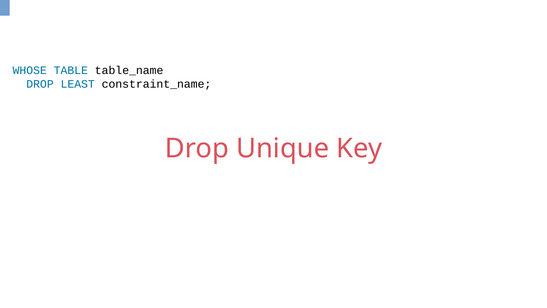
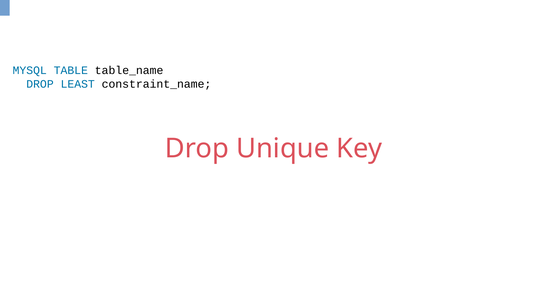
WHOSE: WHOSE -> MYSQL
